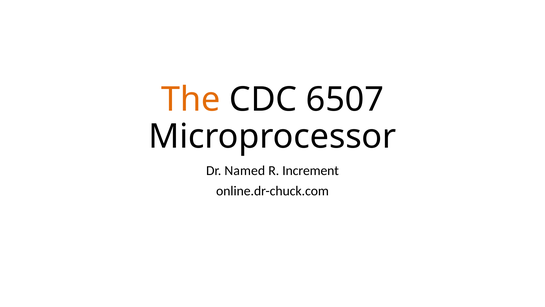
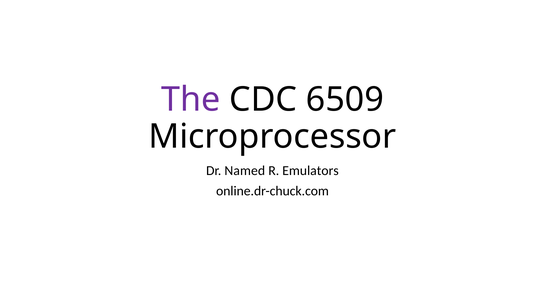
The colour: orange -> purple
6507: 6507 -> 6509
Increment: Increment -> Emulators
